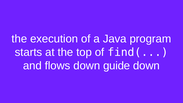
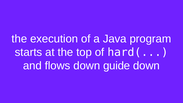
find(: find( -> hard(
